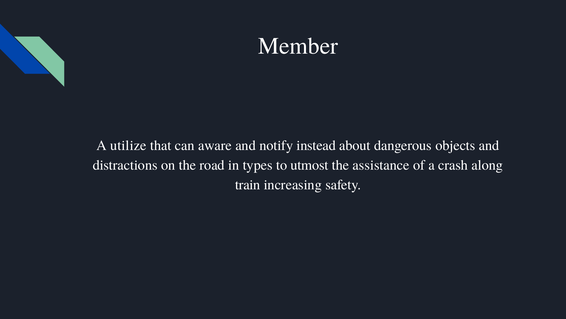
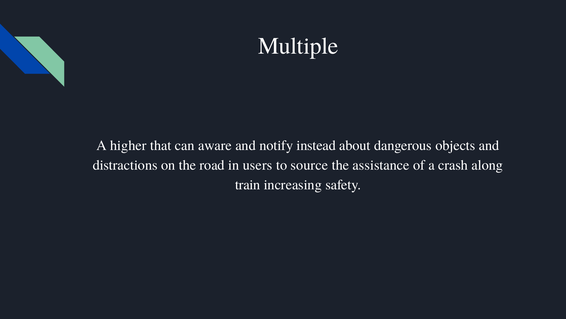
Member: Member -> Multiple
utilize: utilize -> higher
types: types -> users
utmost: utmost -> source
